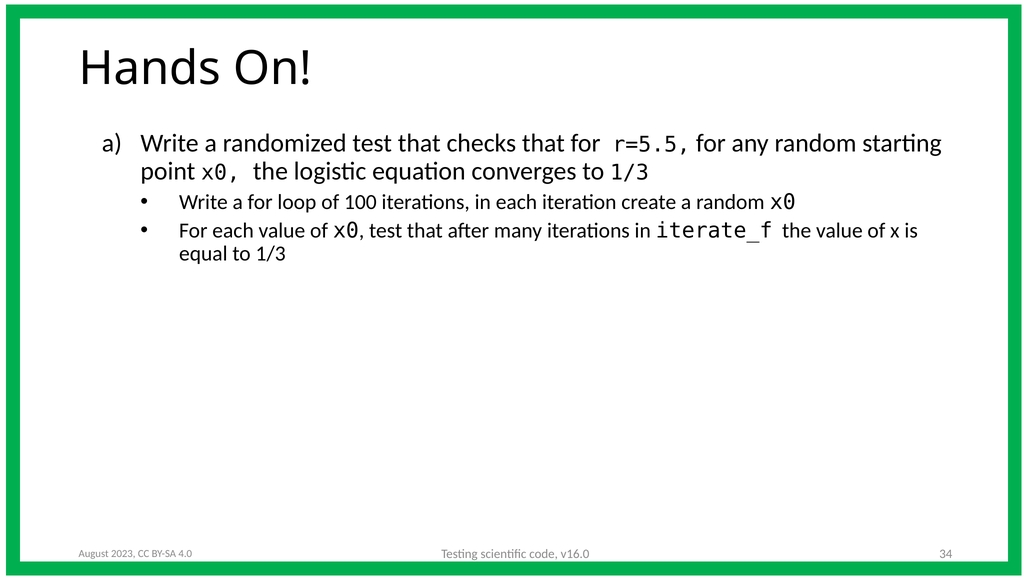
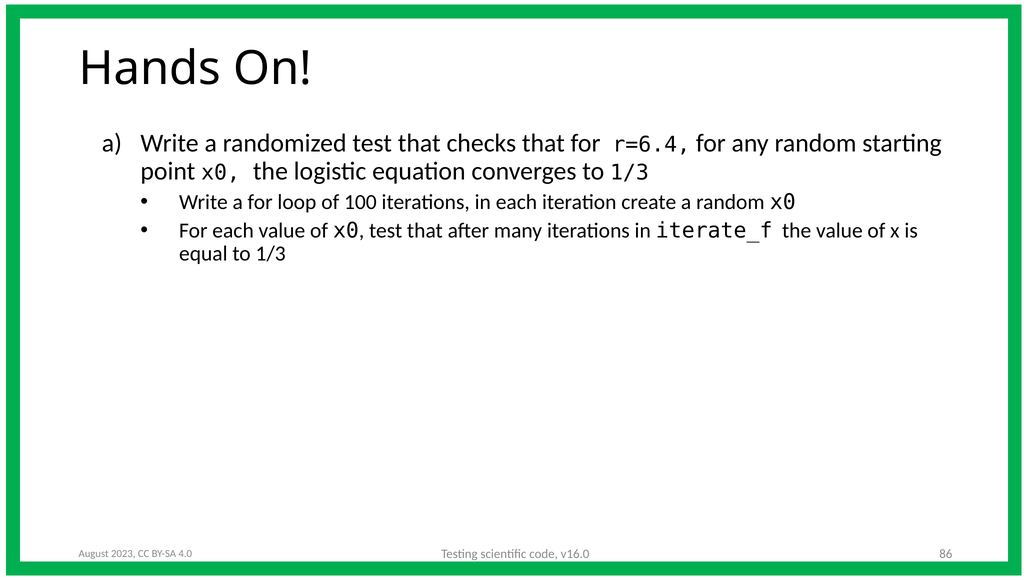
r=5.5: r=5.5 -> r=6.4
34: 34 -> 86
